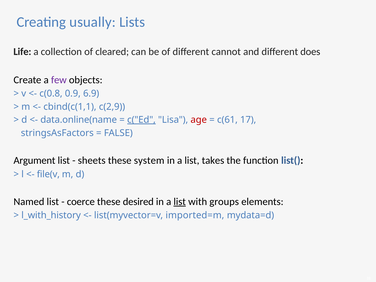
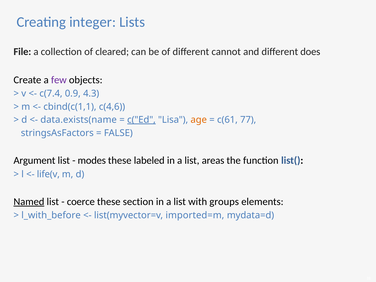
usually: usually -> integer
Life: Life -> File
c(0.8: c(0.8 -> c(7.4
6.9: 6.9 -> 4.3
c(2,9: c(2,9 -> c(4,6
data.online(name: data.online(name -> data.exists(name
age colour: red -> orange
17: 17 -> 77
sheets: sheets -> modes
system: system -> labeled
takes: takes -> areas
file(v: file(v -> life(v
Named underline: none -> present
desired: desired -> section
list at (180, 202) underline: present -> none
l_with_history: l_with_history -> l_with_before
